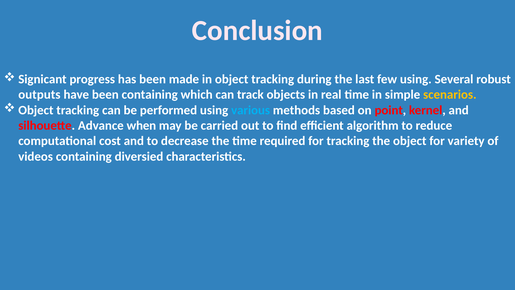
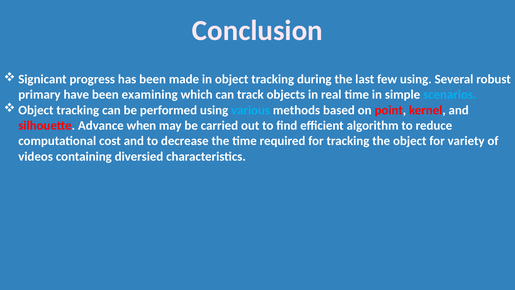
outputs: outputs -> primary
been containing: containing -> examining
scenarios colour: yellow -> light blue
